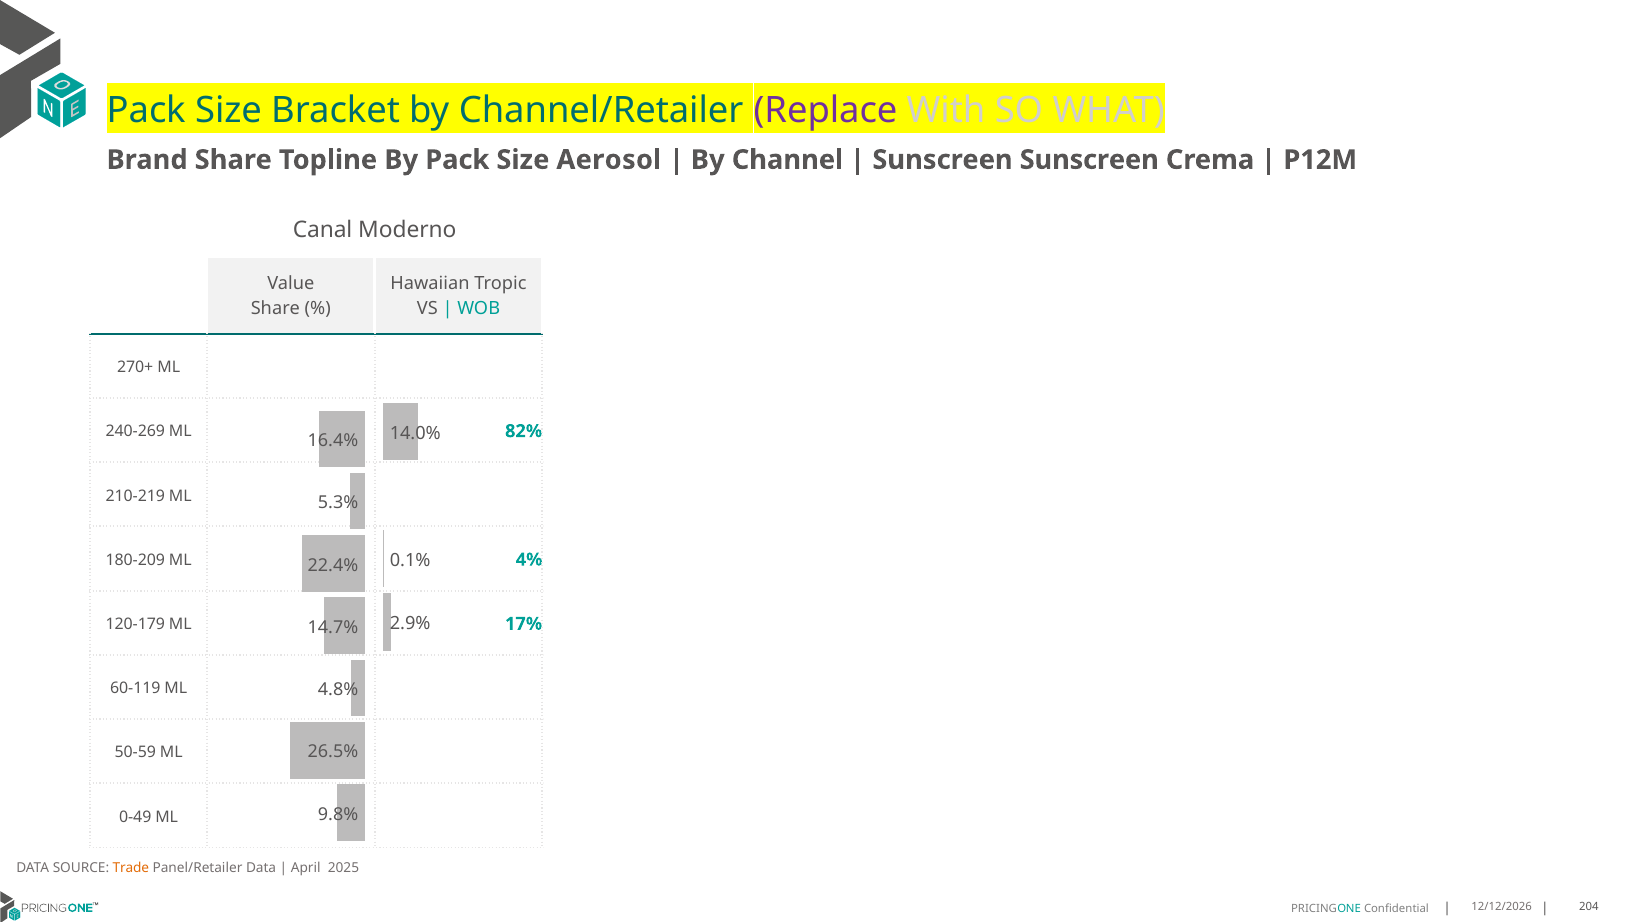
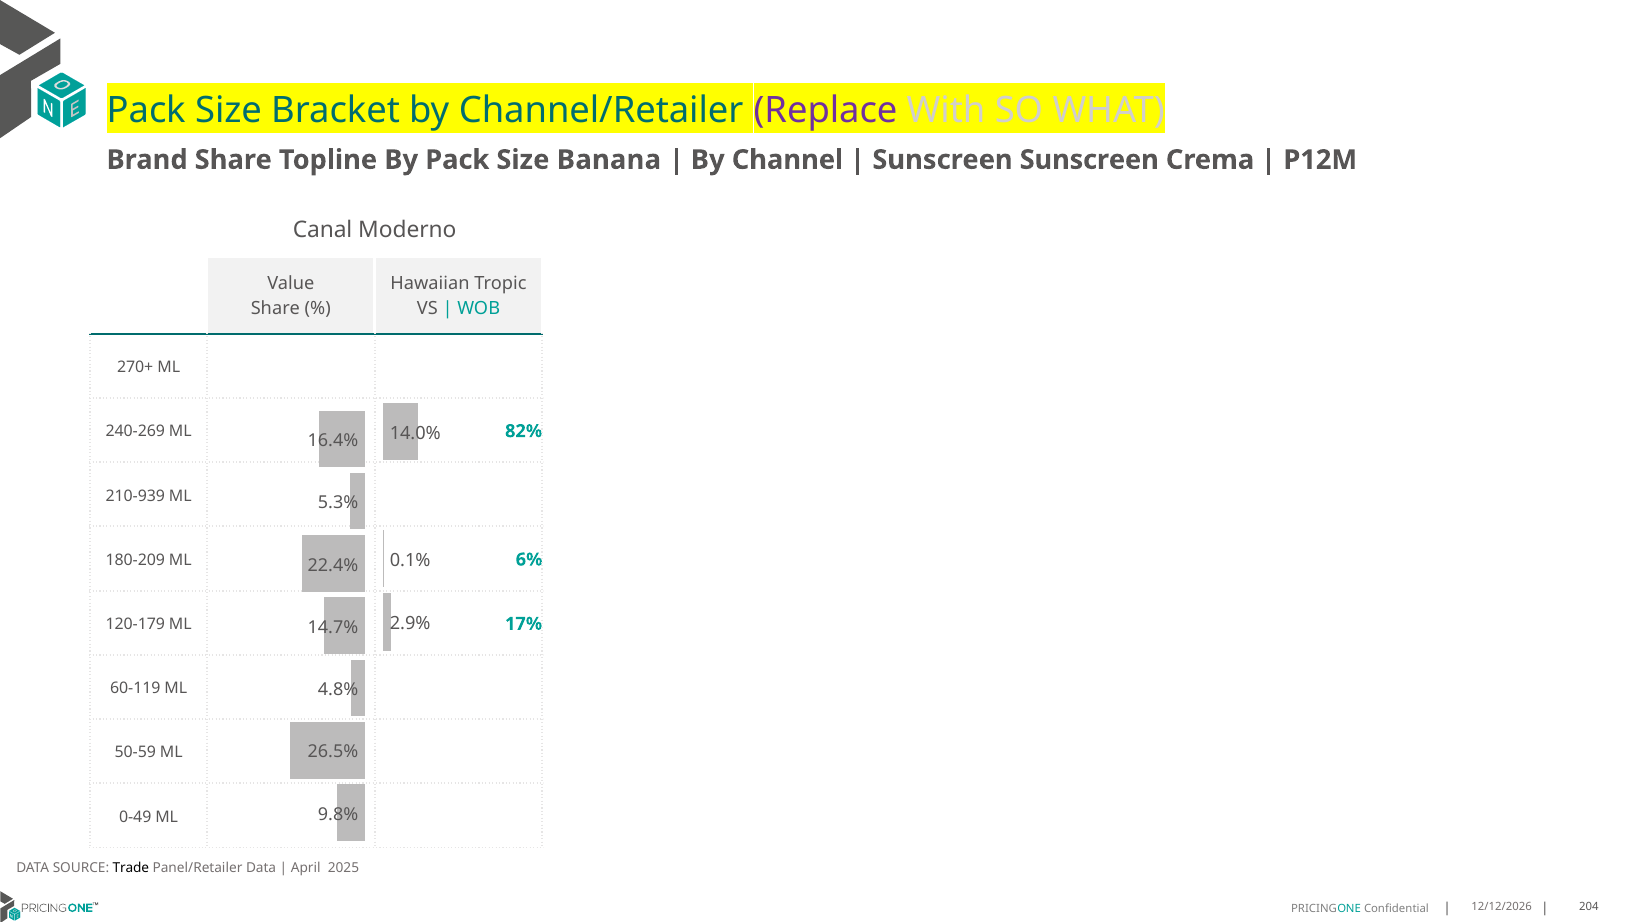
Aerosol: Aerosol -> Banana
210-219: 210-219 -> 210-939
4%: 4% -> 6%
Trade colour: orange -> black
